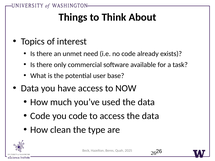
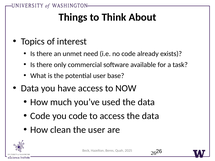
the type: type -> user
